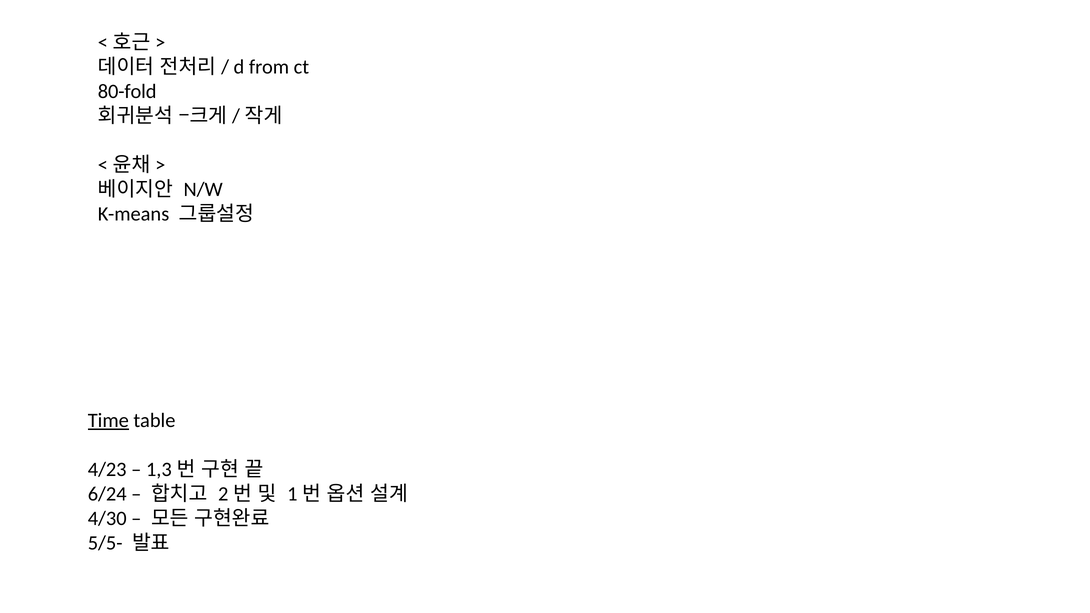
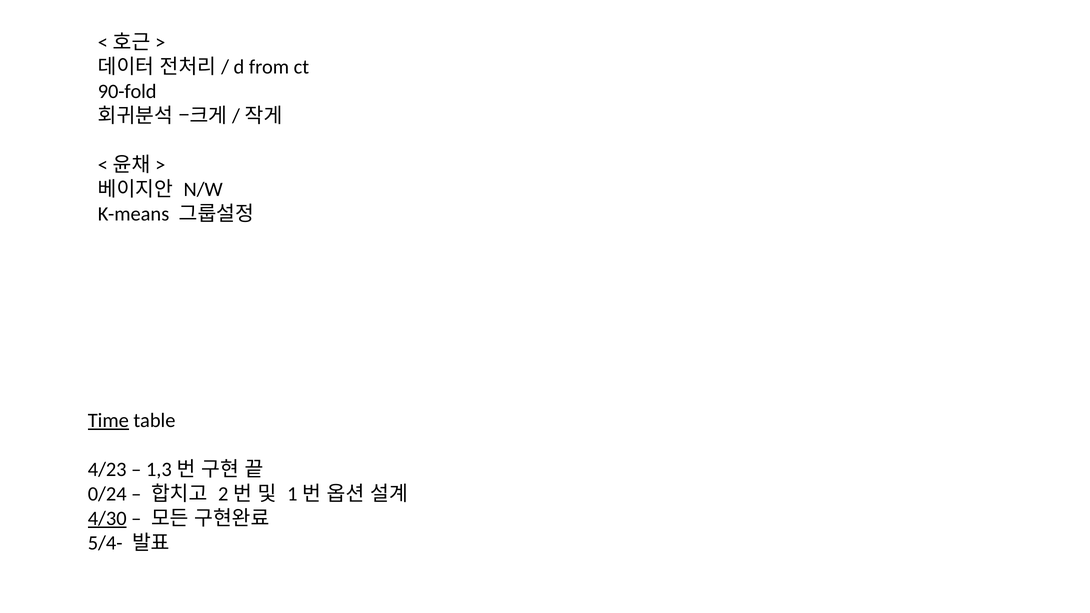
80-fold: 80-fold -> 90-fold
6/24: 6/24 -> 0/24
4/30 underline: none -> present
5/5-: 5/5- -> 5/4-
